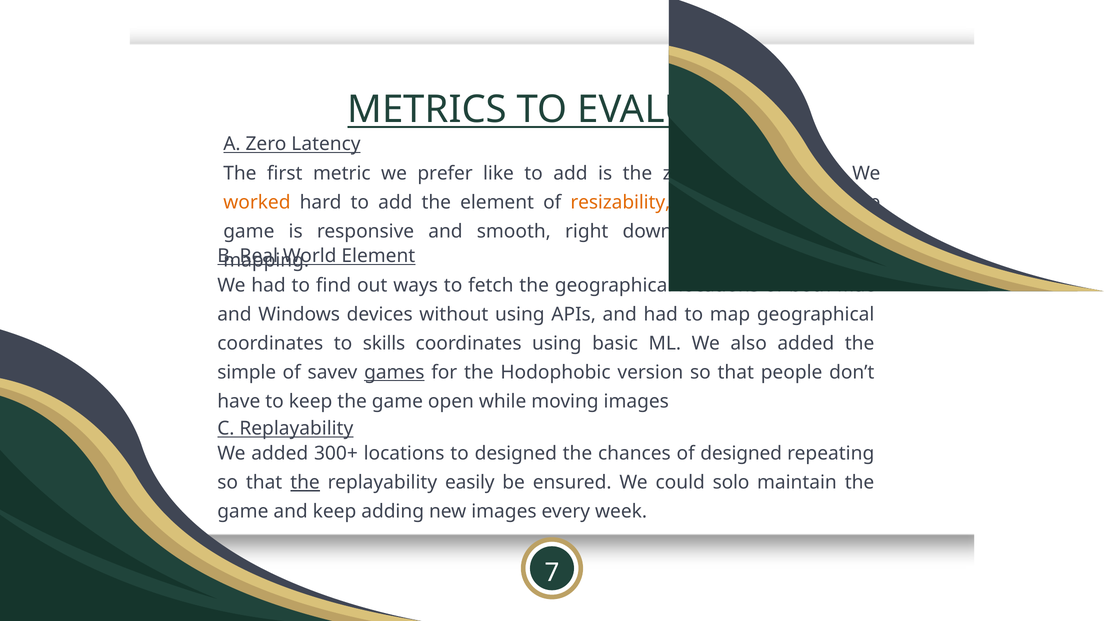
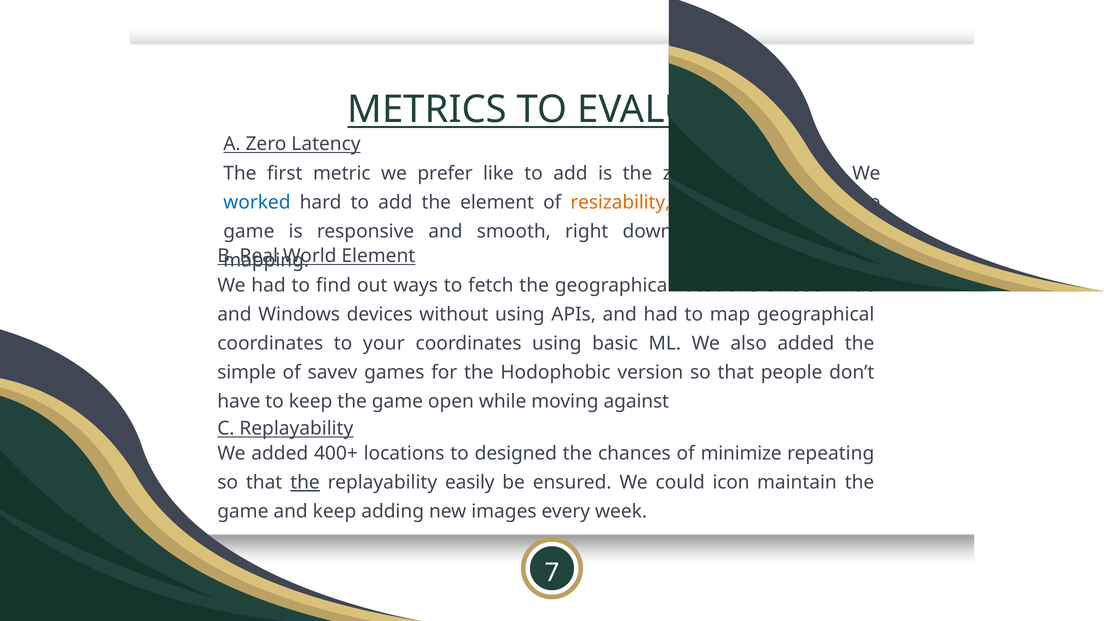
worked colour: orange -> blue
skills: skills -> your
games underline: present -> none
moving images: images -> against
300+: 300+ -> 400+
of designed: designed -> minimize
solo: solo -> icon
